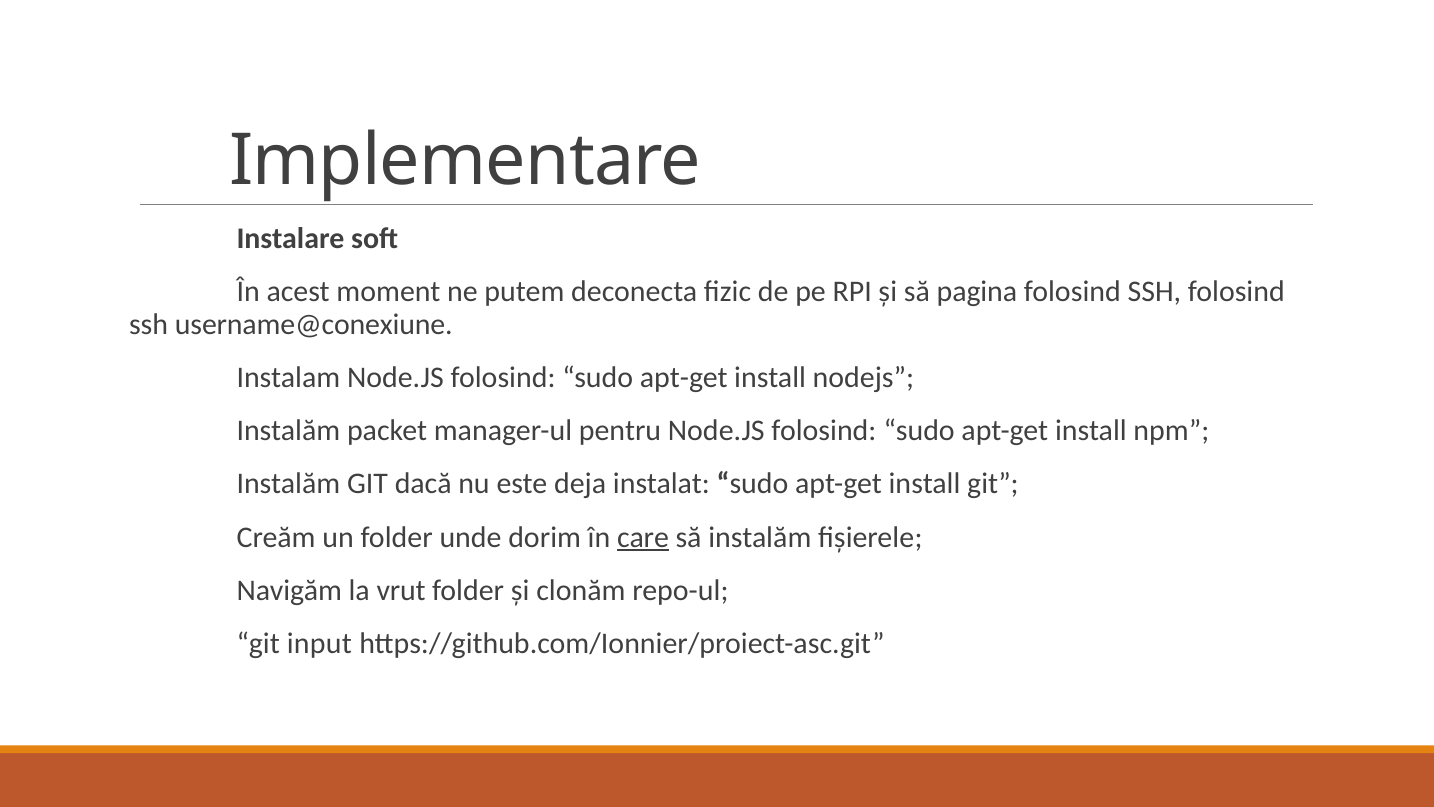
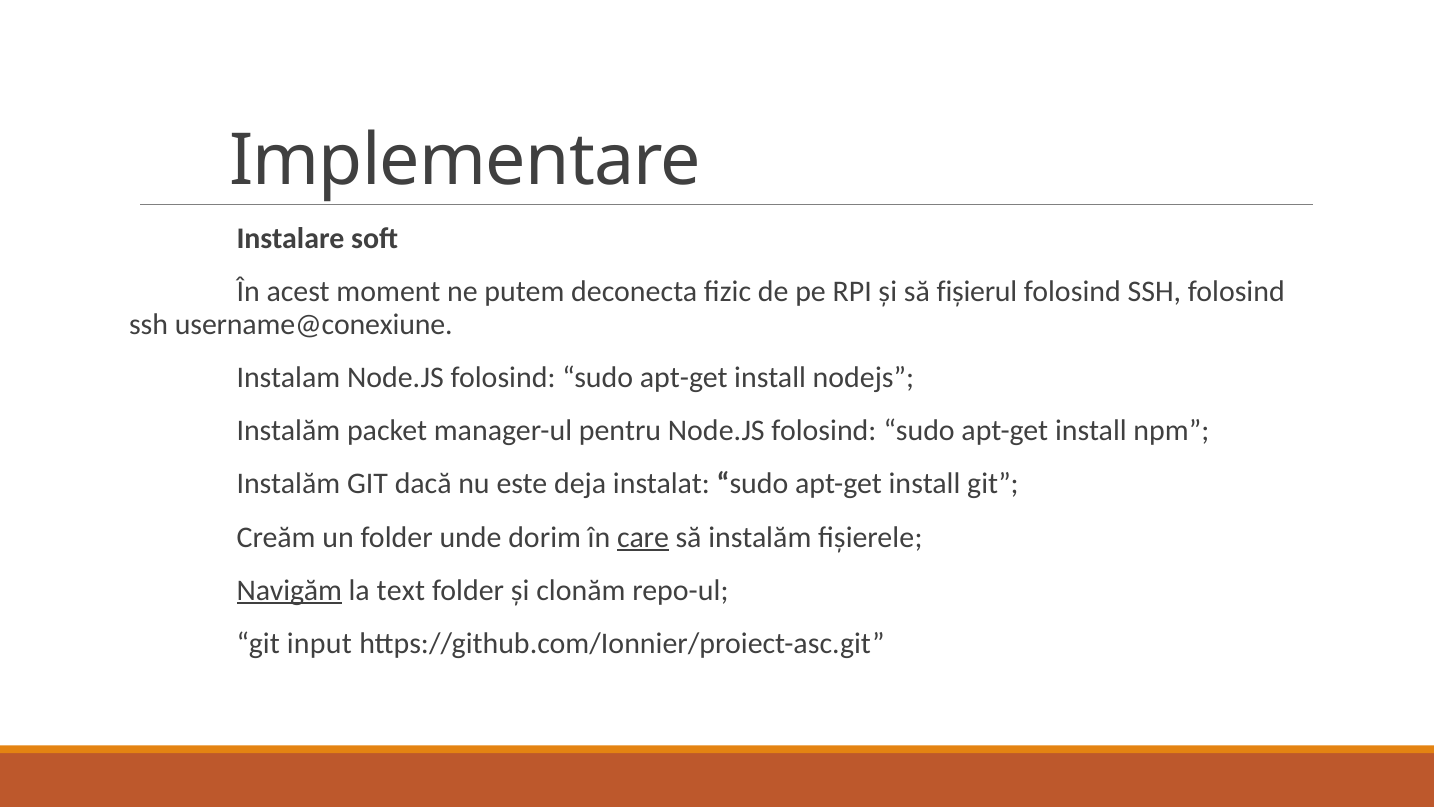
pagina: pagina -> fișierul
Navigăm underline: none -> present
vrut: vrut -> text
